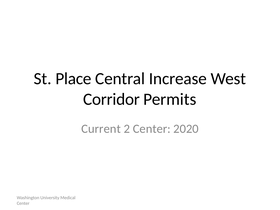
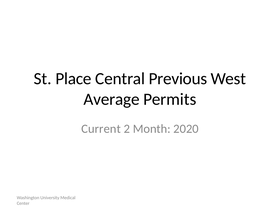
Increase: Increase -> Previous
Corridor: Corridor -> Average
2 Center: Center -> Month
